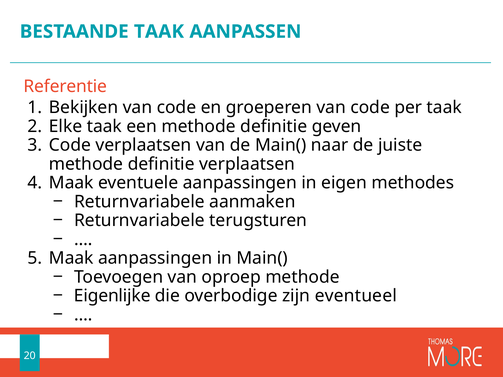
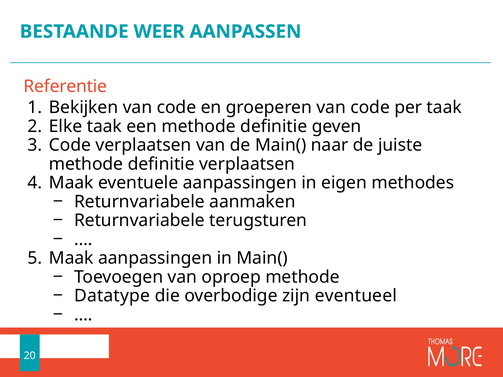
BESTAANDE TAAK: TAAK -> WEER
Eigenlijke: Eigenlijke -> Datatype
